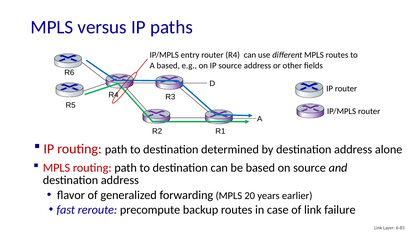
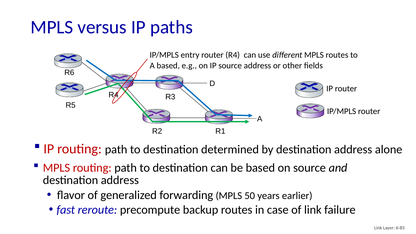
20: 20 -> 50
